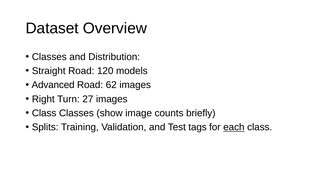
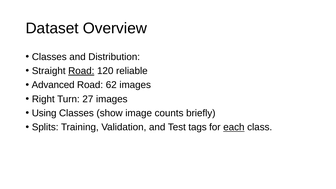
Road at (81, 71) underline: none -> present
models: models -> reliable
Class at (44, 113): Class -> Using
